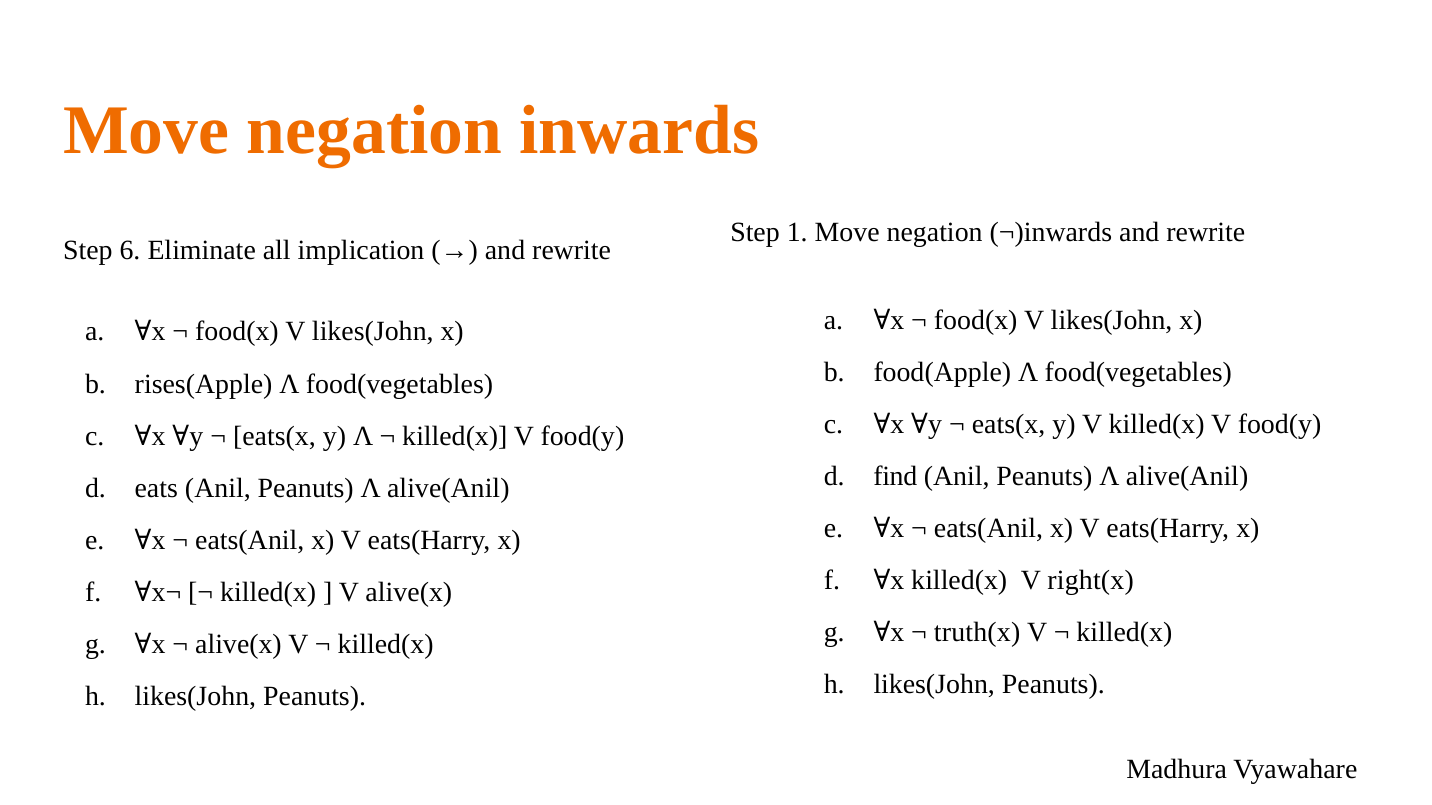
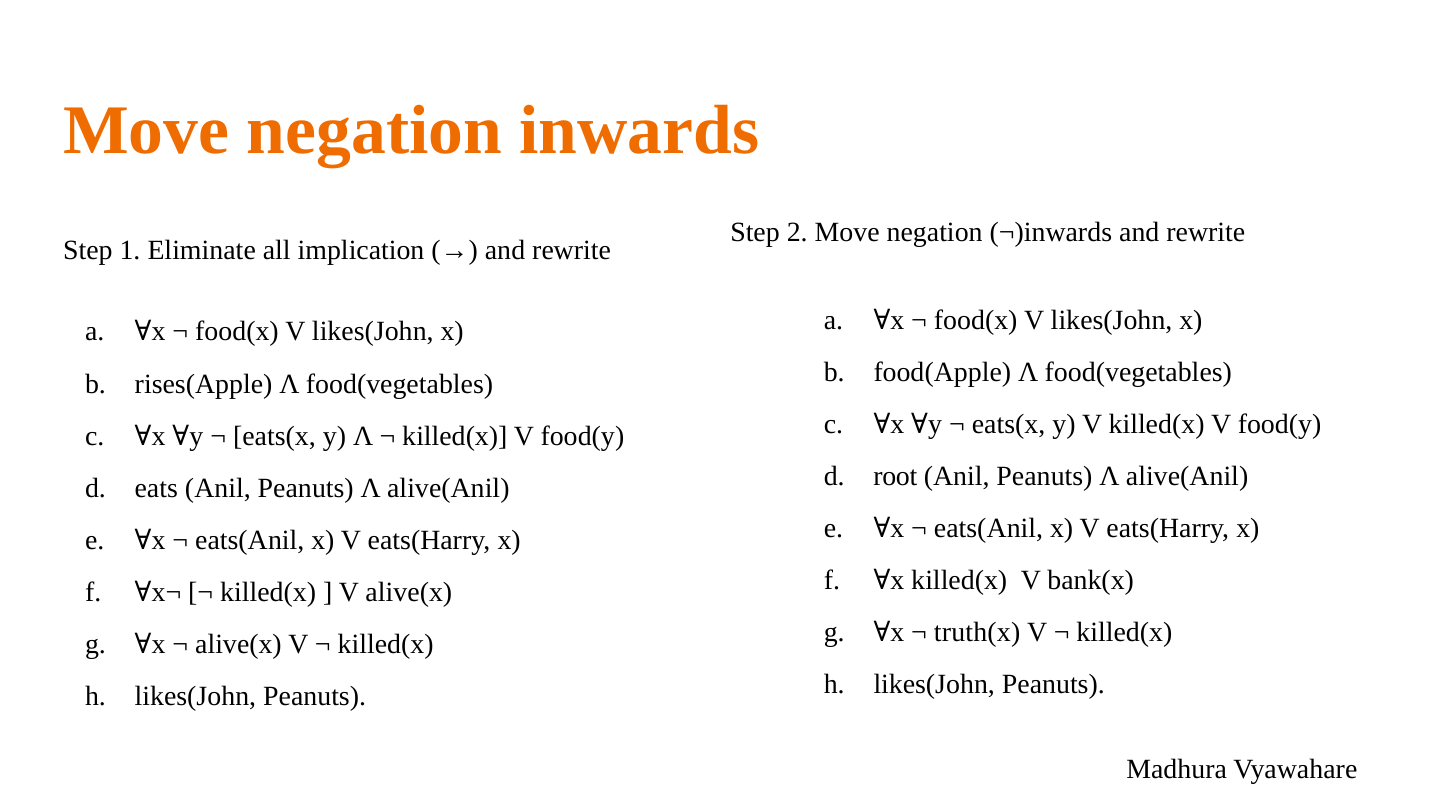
1: 1 -> 2
6: 6 -> 1
find: find -> root
right(x: right(x -> bank(x
